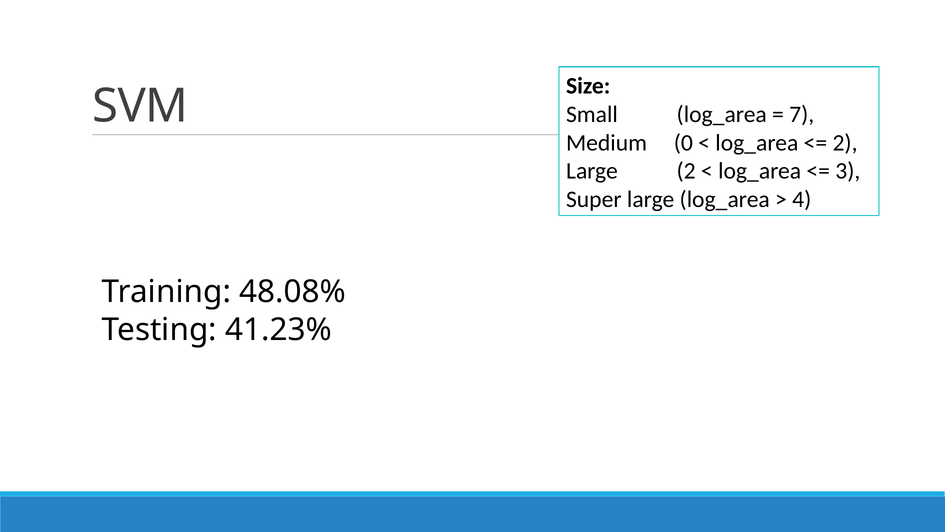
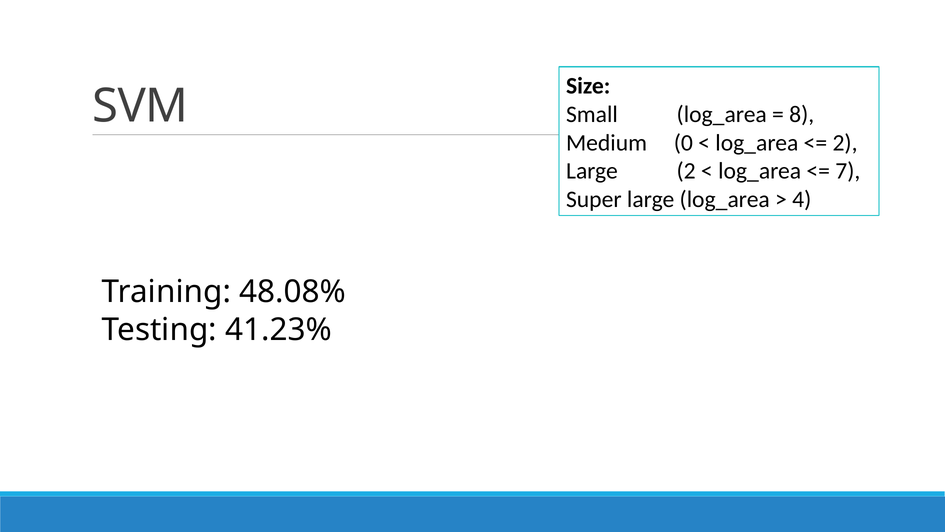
7: 7 -> 8
3: 3 -> 7
